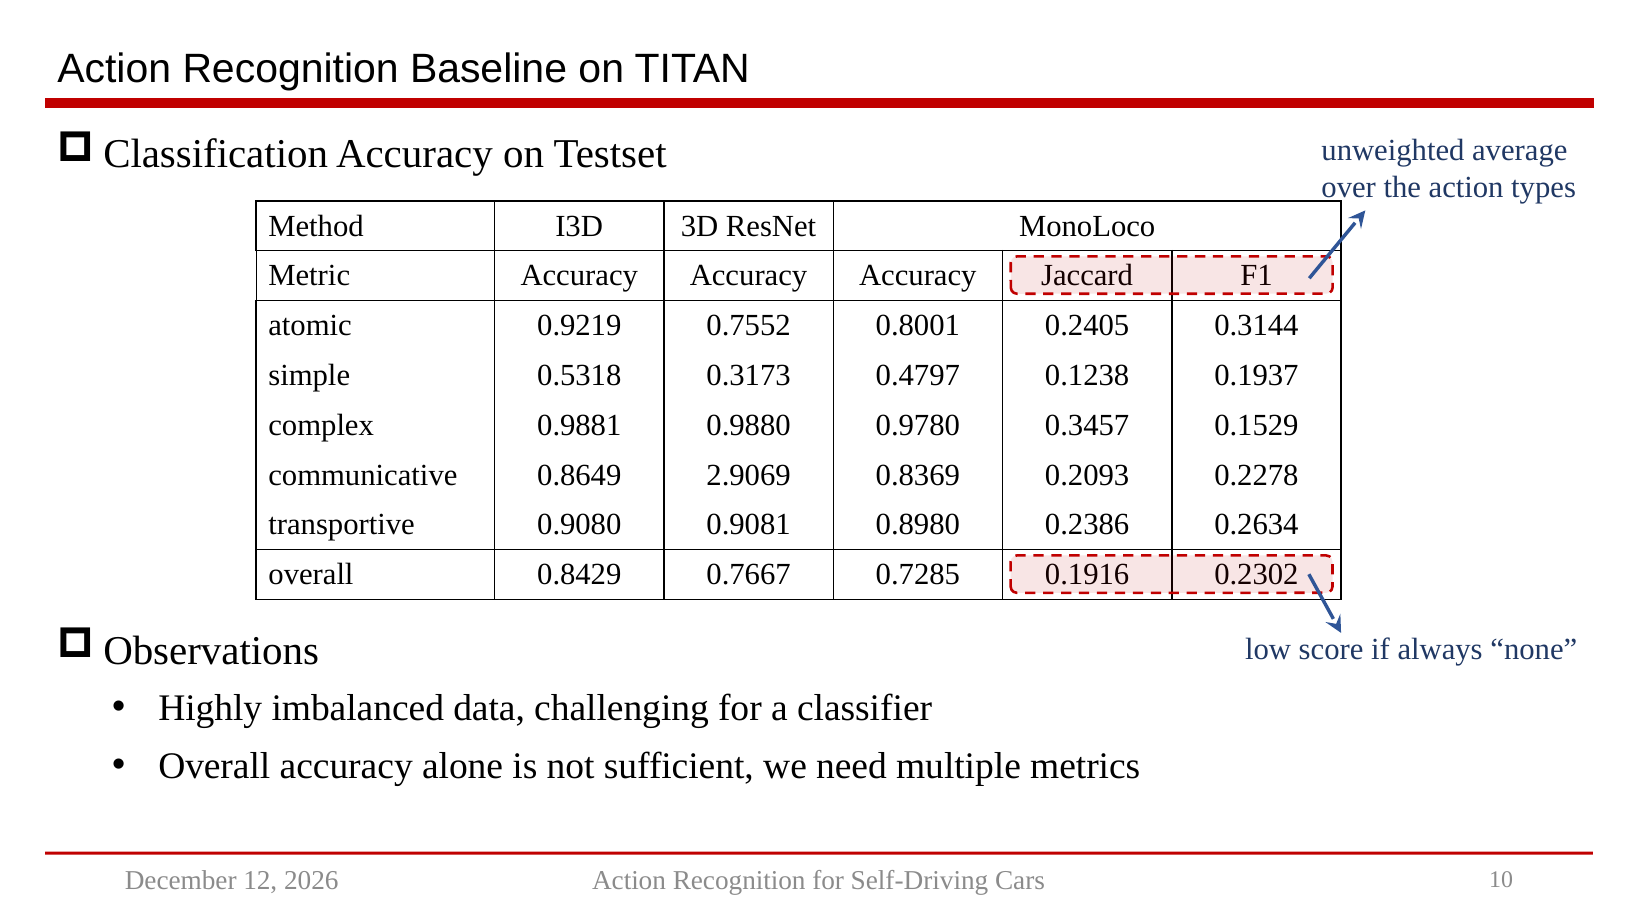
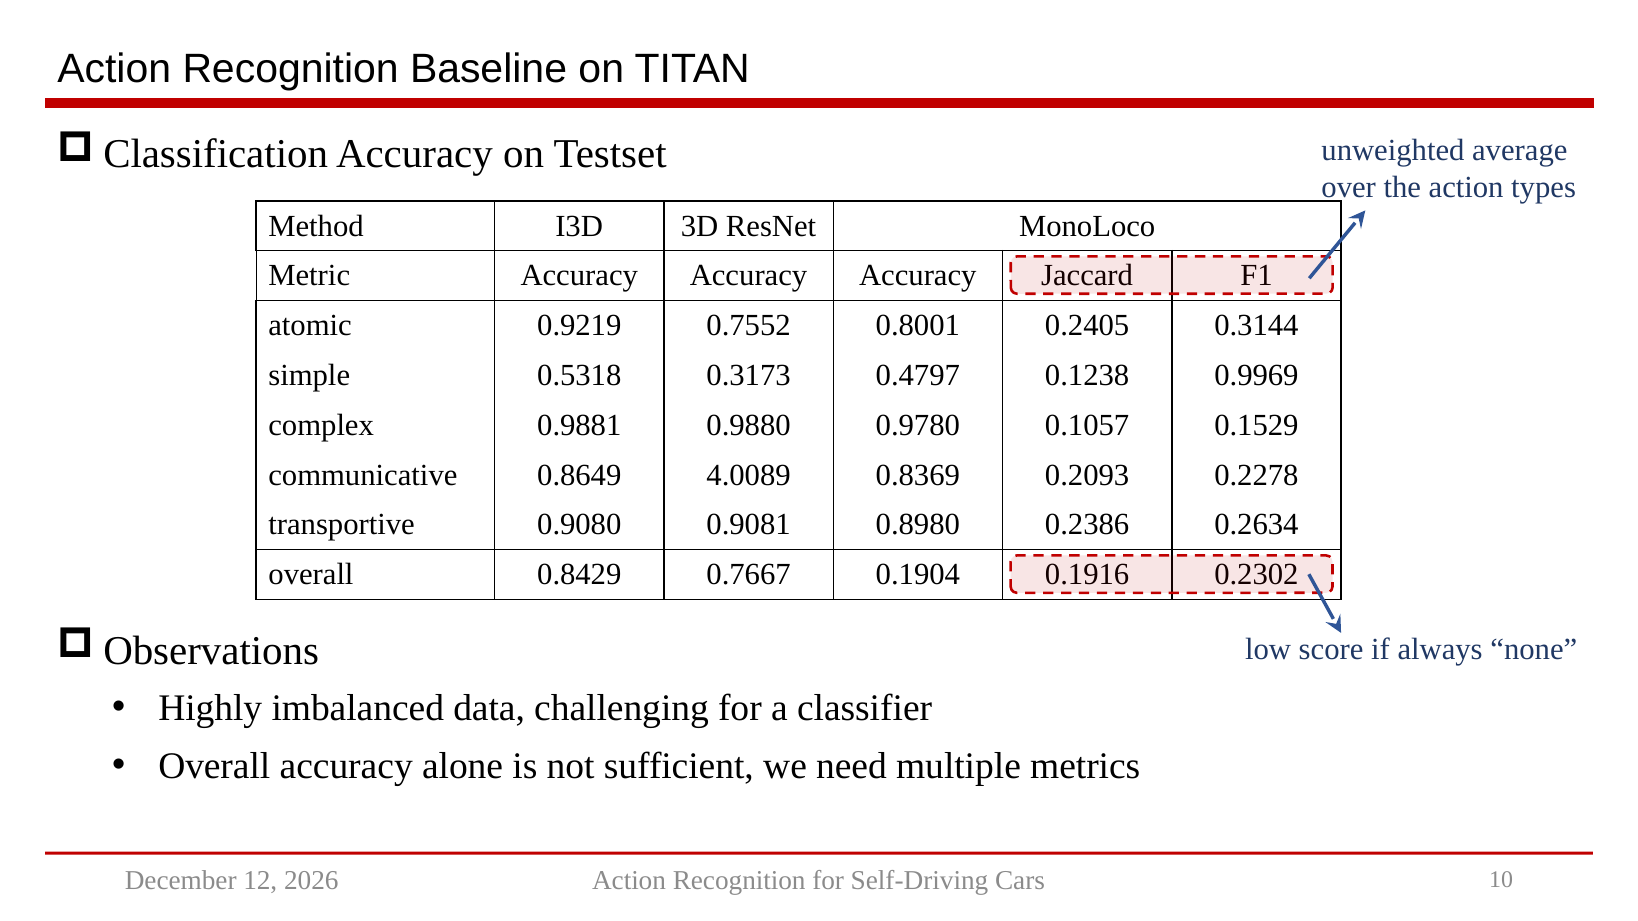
0.1937: 0.1937 -> 0.9969
0.3457: 0.3457 -> 0.1057
2.9069: 2.9069 -> 4.0089
0.7285: 0.7285 -> 0.1904
